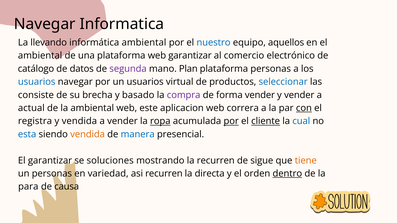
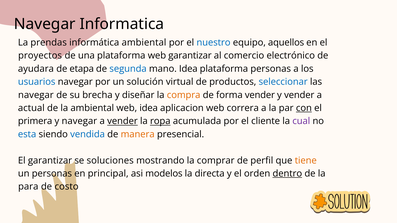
llevando: llevando -> prendas
ambiental at (40, 56): ambiental -> proyectos
catálogo: catálogo -> ayudara
datos: datos -> etapa
segunda colour: purple -> blue
mano Plan: Plan -> Idea
un usuarios: usuarios -> solución
consiste at (36, 95): consiste -> navegar
basado: basado -> diseñar
compra colour: purple -> orange
web este: este -> idea
registra: registra -> primera
y vendida: vendida -> navegar
vender at (122, 121) underline: none -> present
por at (231, 121) underline: present -> none
cliente underline: present -> none
cual colour: blue -> purple
vendida at (88, 134) colour: orange -> blue
manera colour: blue -> orange
la recurren: recurren -> comprar
sigue: sigue -> perfil
variedad: variedad -> principal
asi recurren: recurren -> modelos
causa: causa -> costo
